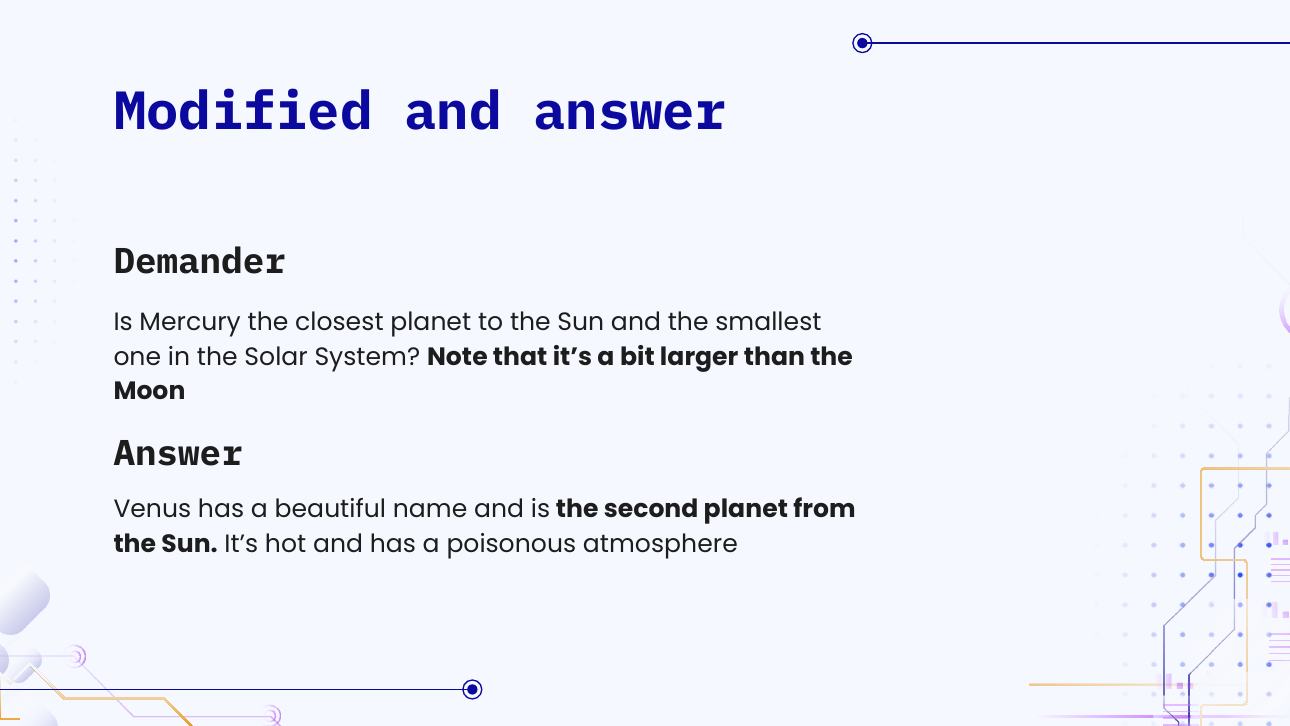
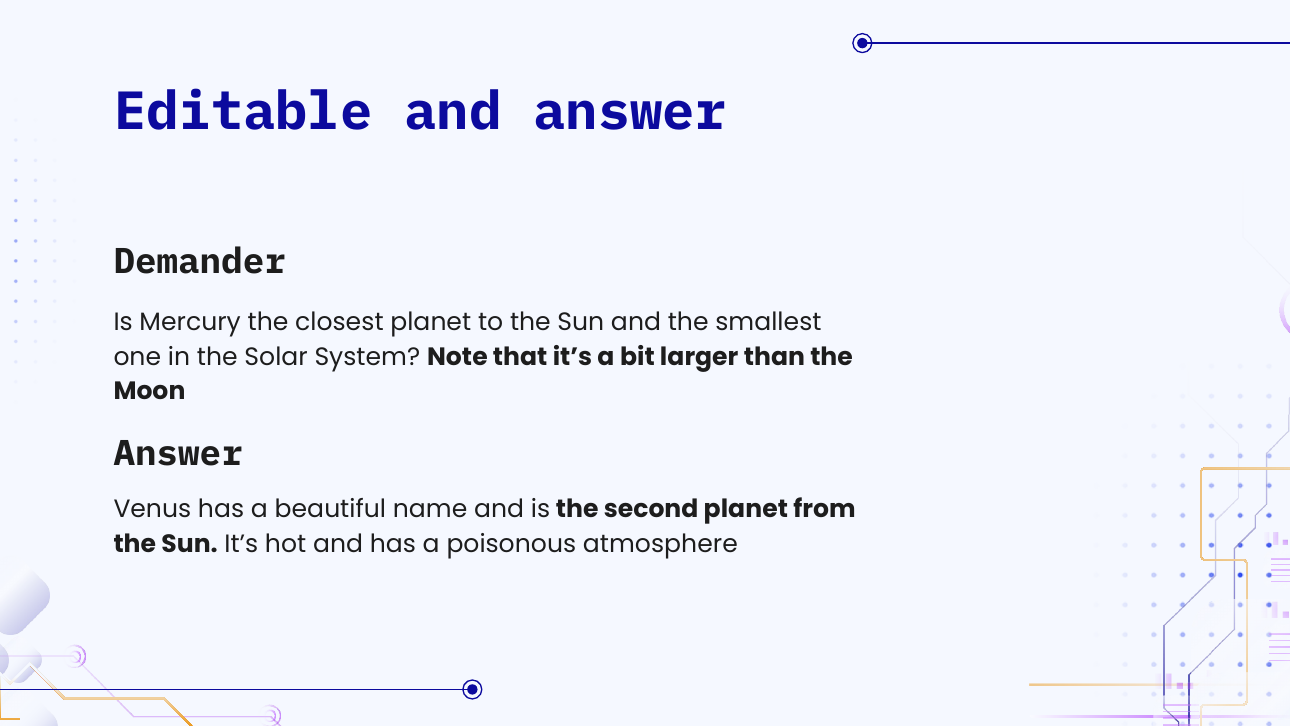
Modified: Modified -> Editable
